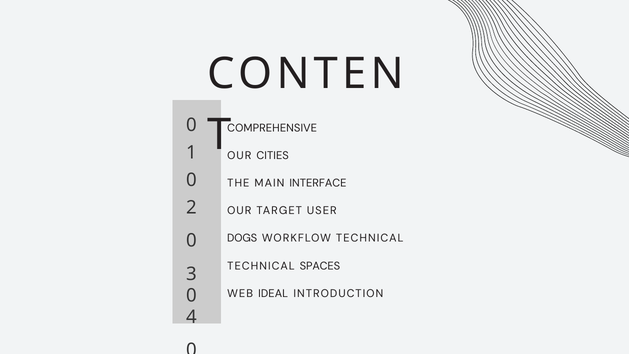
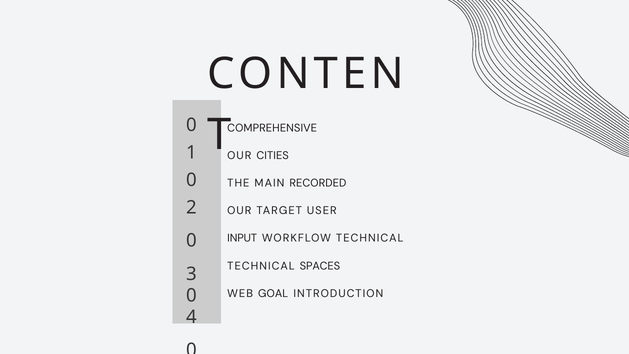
INTERFACE: INTERFACE -> RECORDED
DOGS: DOGS -> INPUT
IDEAL: IDEAL -> GOAL
